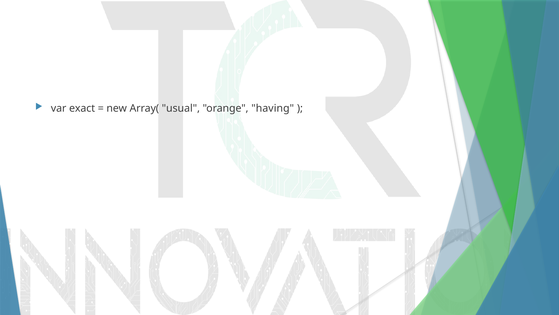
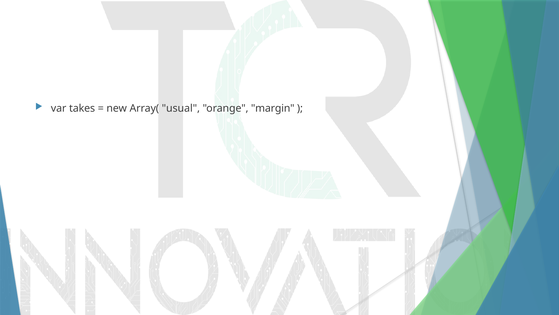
exact: exact -> takes
having: having -> margin
